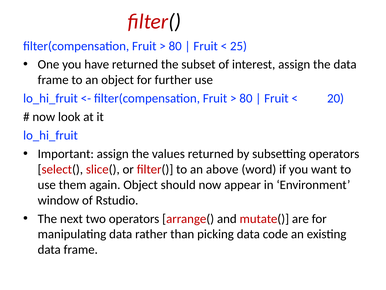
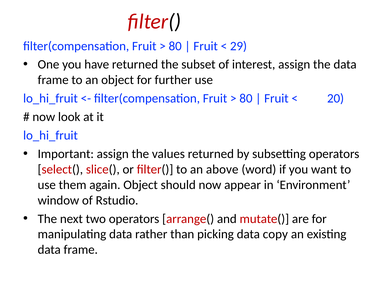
25: 25 -> 29
code: code -> copy
